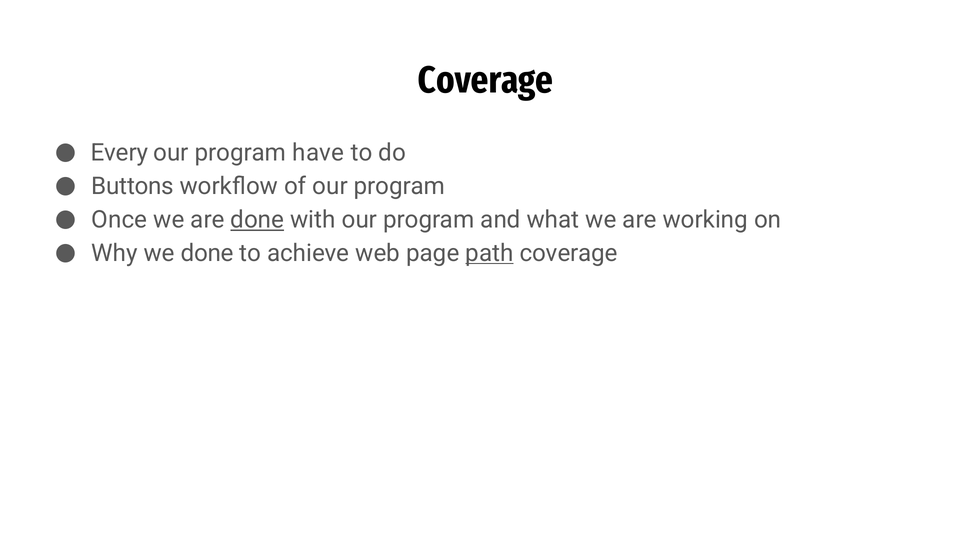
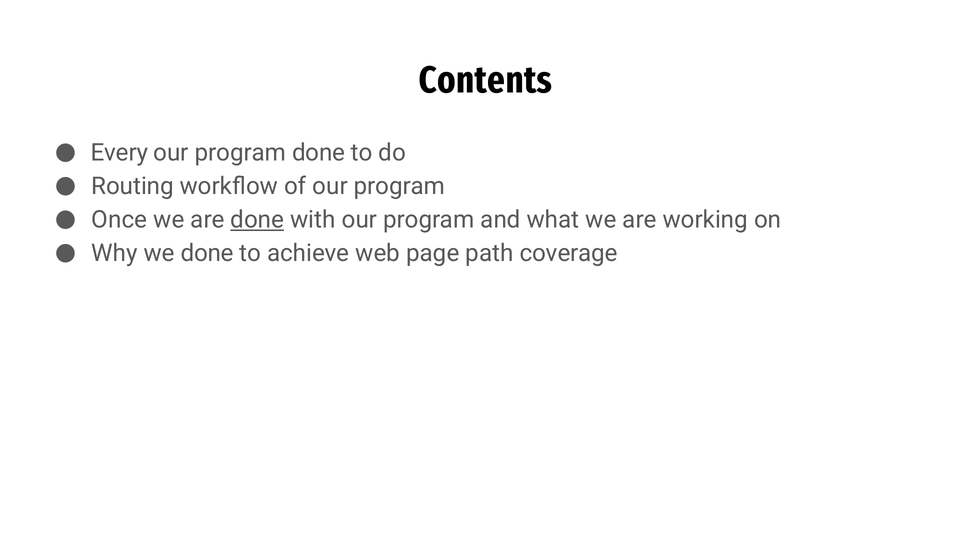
Coverage at (486, 80): Coverage -> Contents
program have: have -> done
Buttons: Buttons -> Routing
path underline: present -> none
